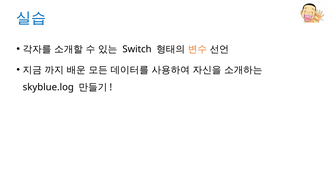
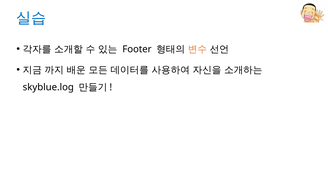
Switch: Switch -> Footer
